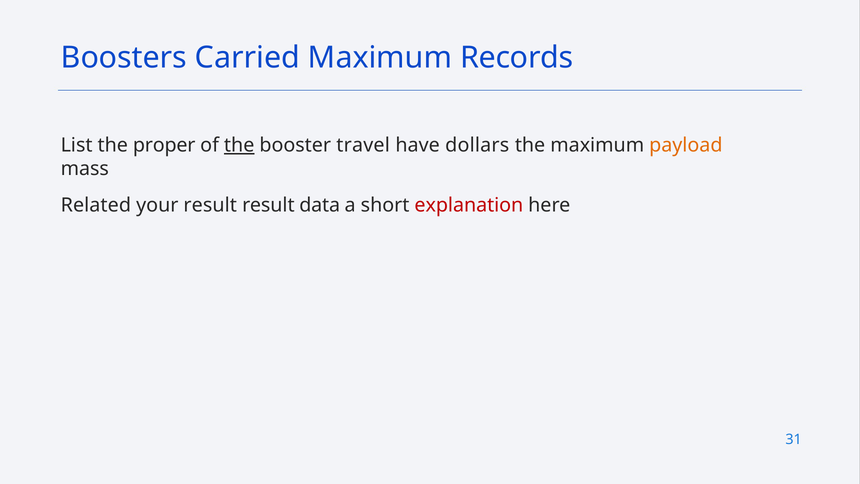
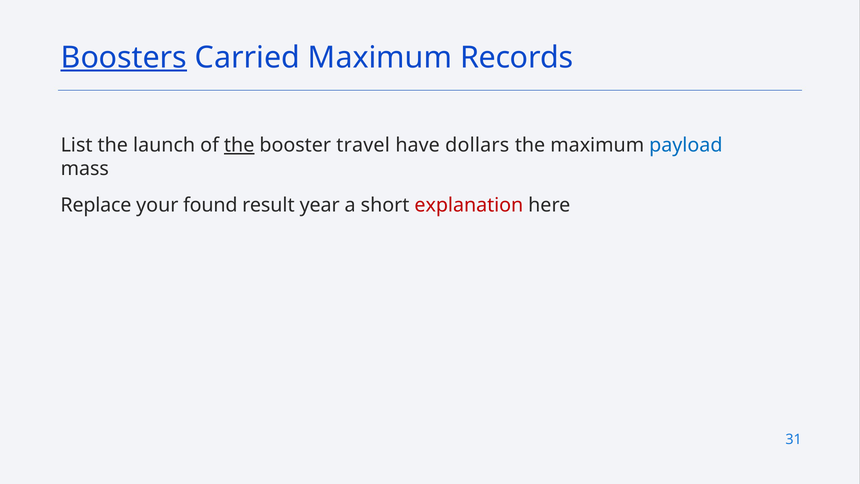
Boosters underline: none -> present
proper: proper -> launch
payload colour: orange -> blue
Related: Related -> Replace
your result: result -> found
data: data -> year
